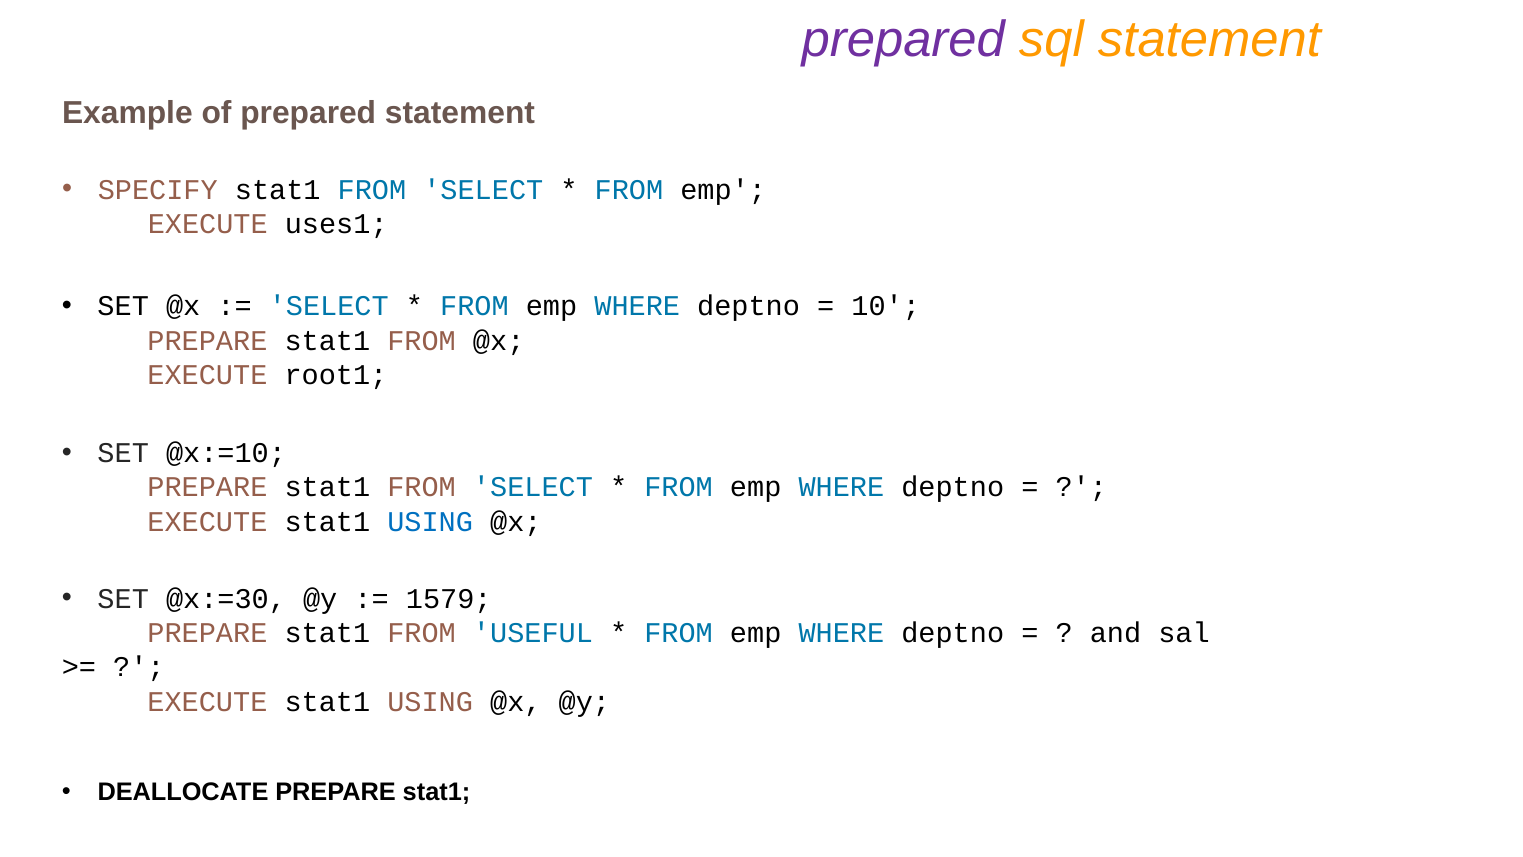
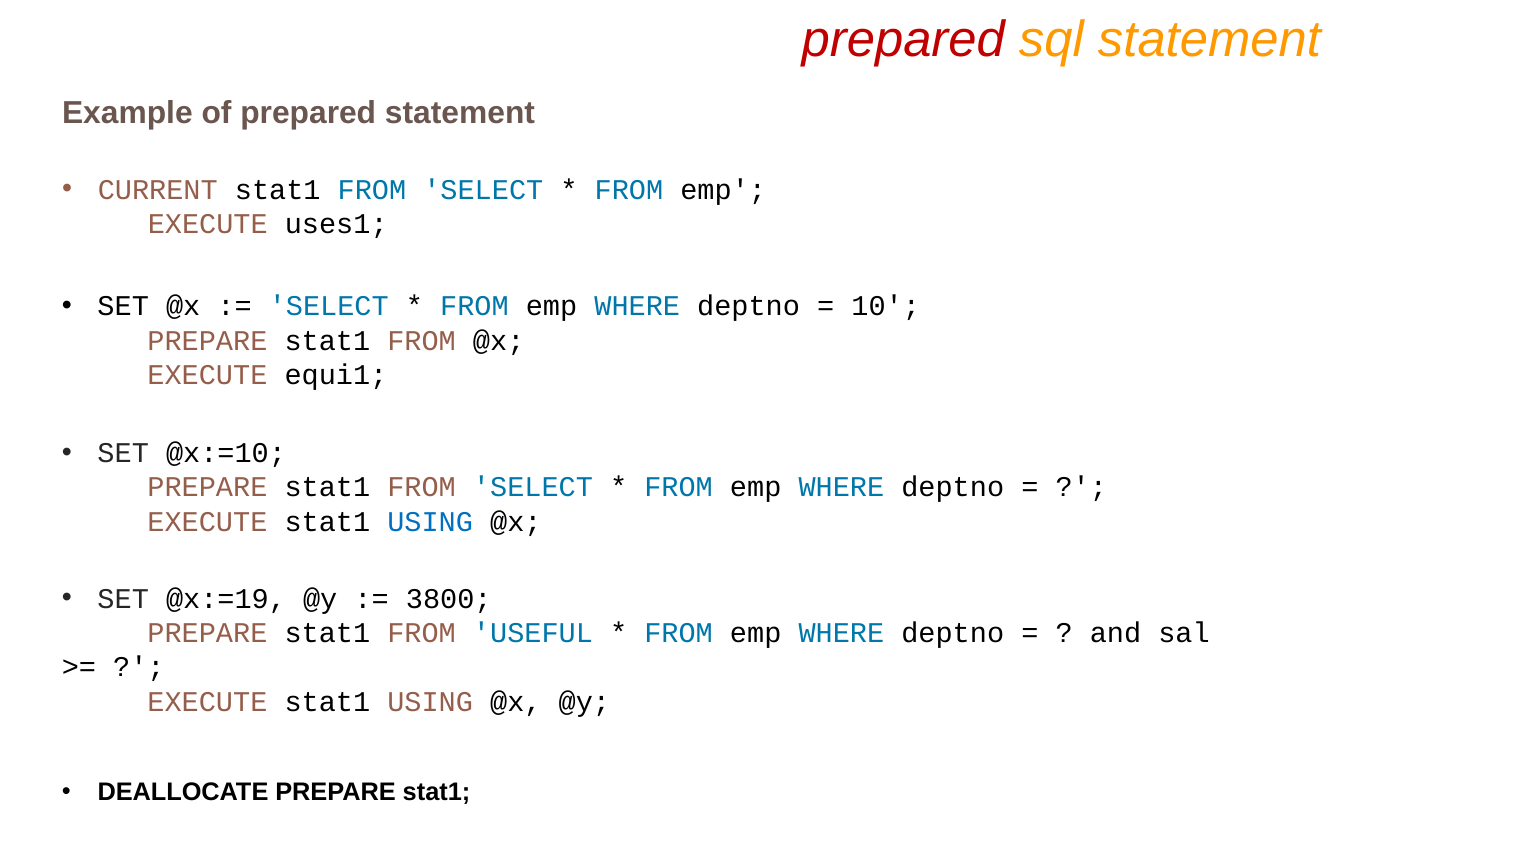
prepared at (903, 40) colour: purple -> red
SPECIFY: SPECIFY -> CURRENT
root1: root1 -> equi1
@x:=30: @x:=30 -> @x:=19
1579: 1579 -> 3800
